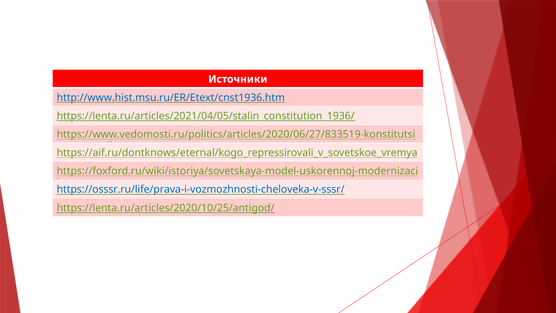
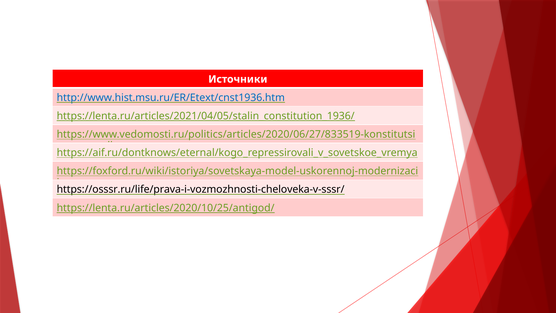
https://osssr.ru/life/prava-i-vozmozhnosti-cheloveka-v-sssr/ colour: blue -> black
